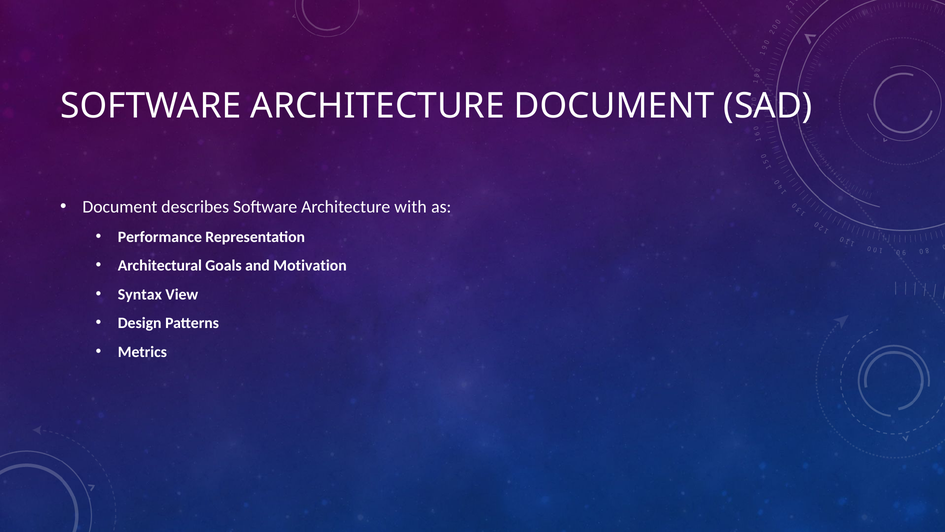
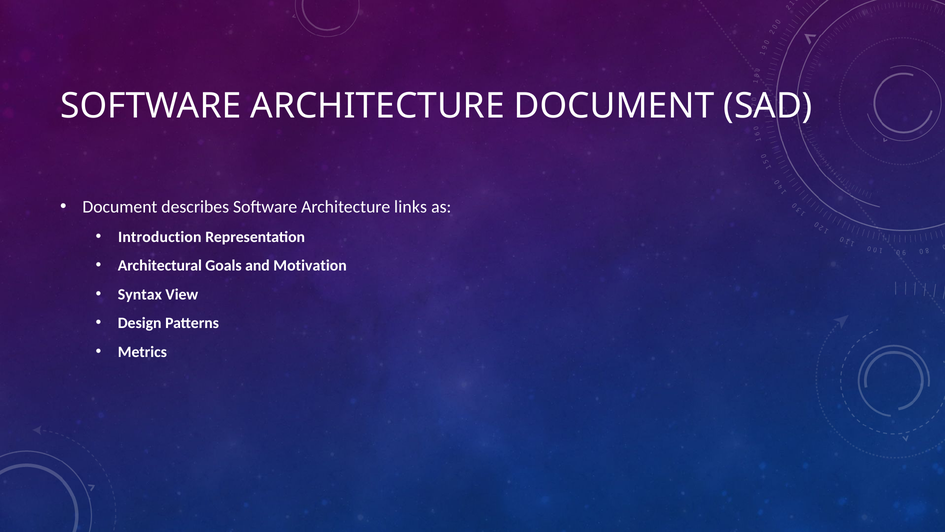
with: with -> links
Performance: Performance -> Introduction
